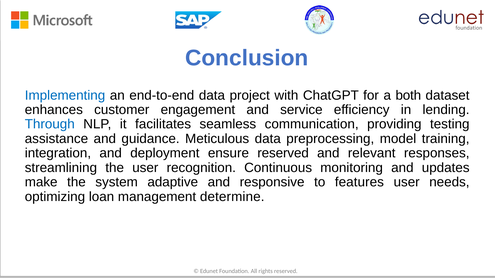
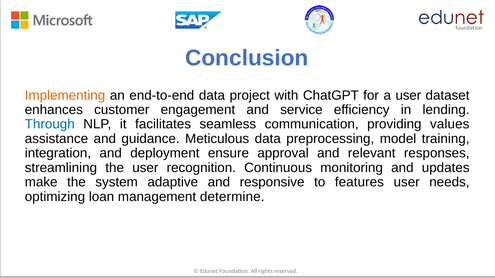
Implementing colour: blue -> orange
a both: both -> user
testing: testing -> values
ensure reserved: reserved -> approval
